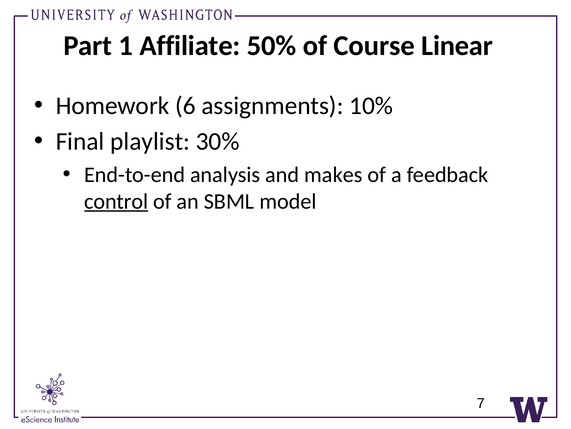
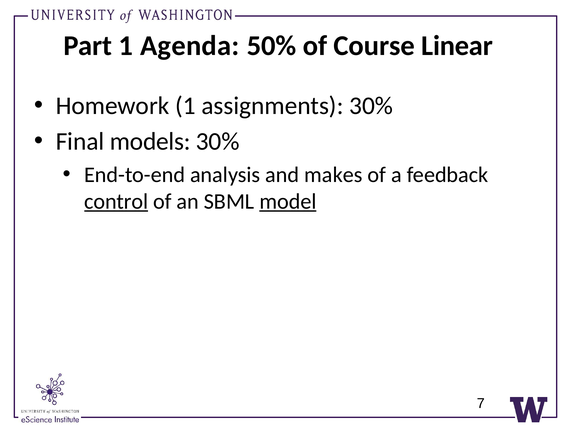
Affiliate: Affiliate -> Agenda
Homework 6: 6 -> 1
assignments 10%: 10% -> 30%
playlist: playlist -> models
model underline: none -> present
